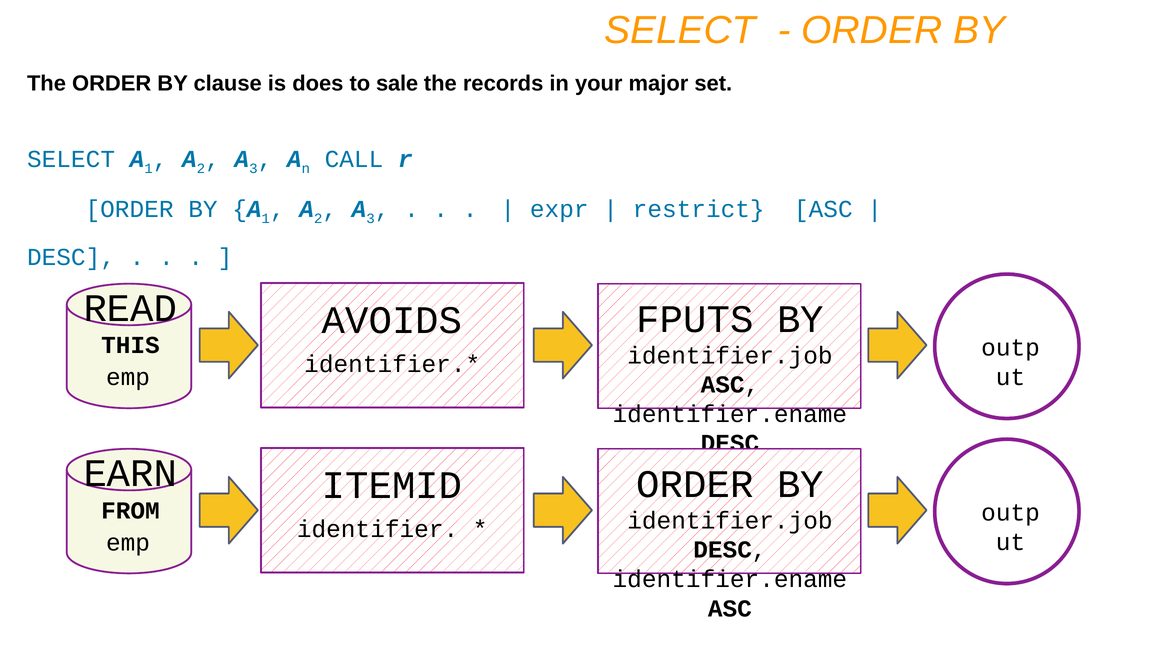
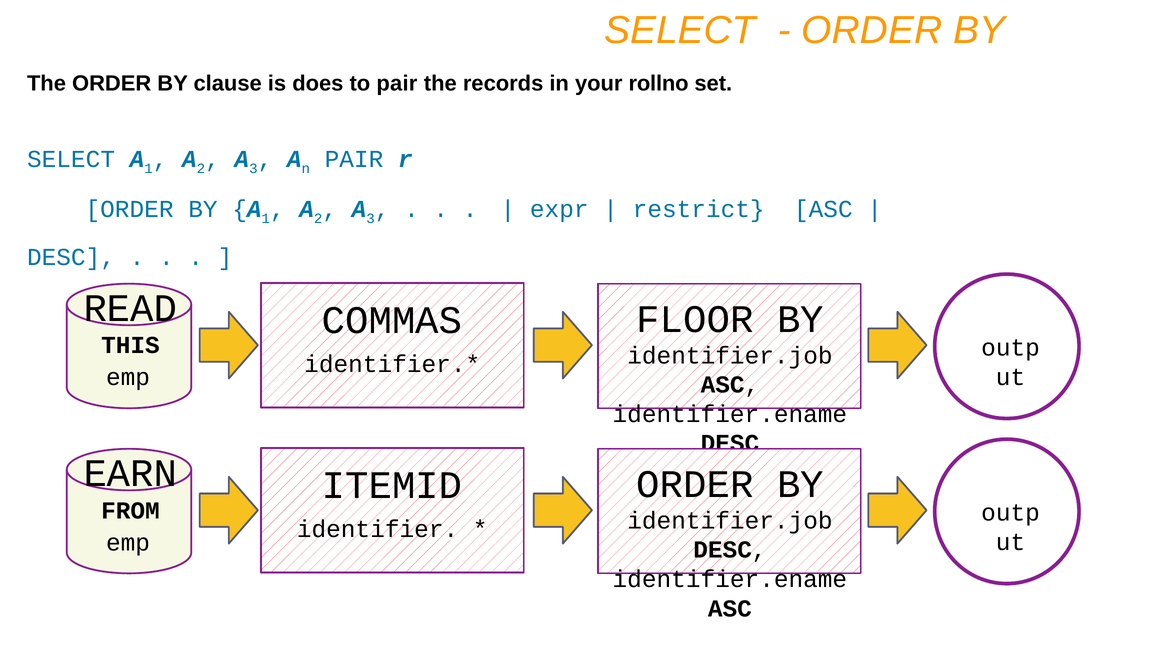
to sale: sale -> pair
major: major -> rollno
CALL at (354, 159): CALL -> PAIR
FPUTS: FPUTS -> FLOOR
AVOIDS: AVOIDS -> COMMAS
